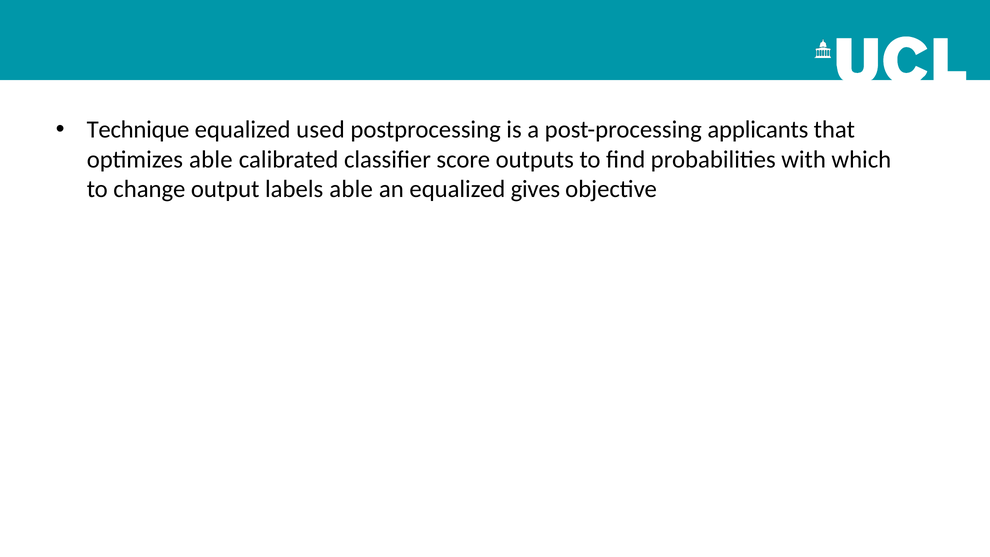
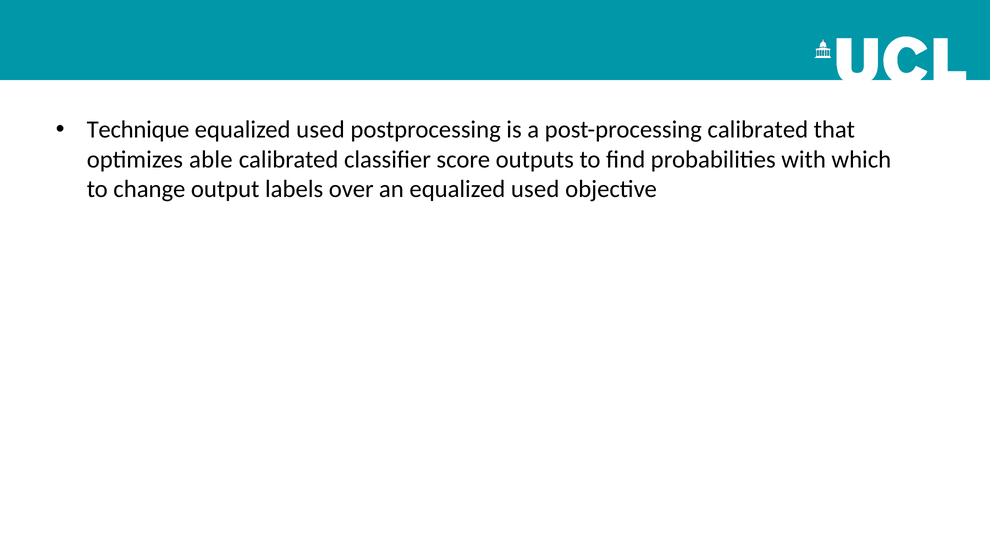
post-processing applicants: applicants -> calibrated
labels able: able -> over
an equalized gives: gives -> used
